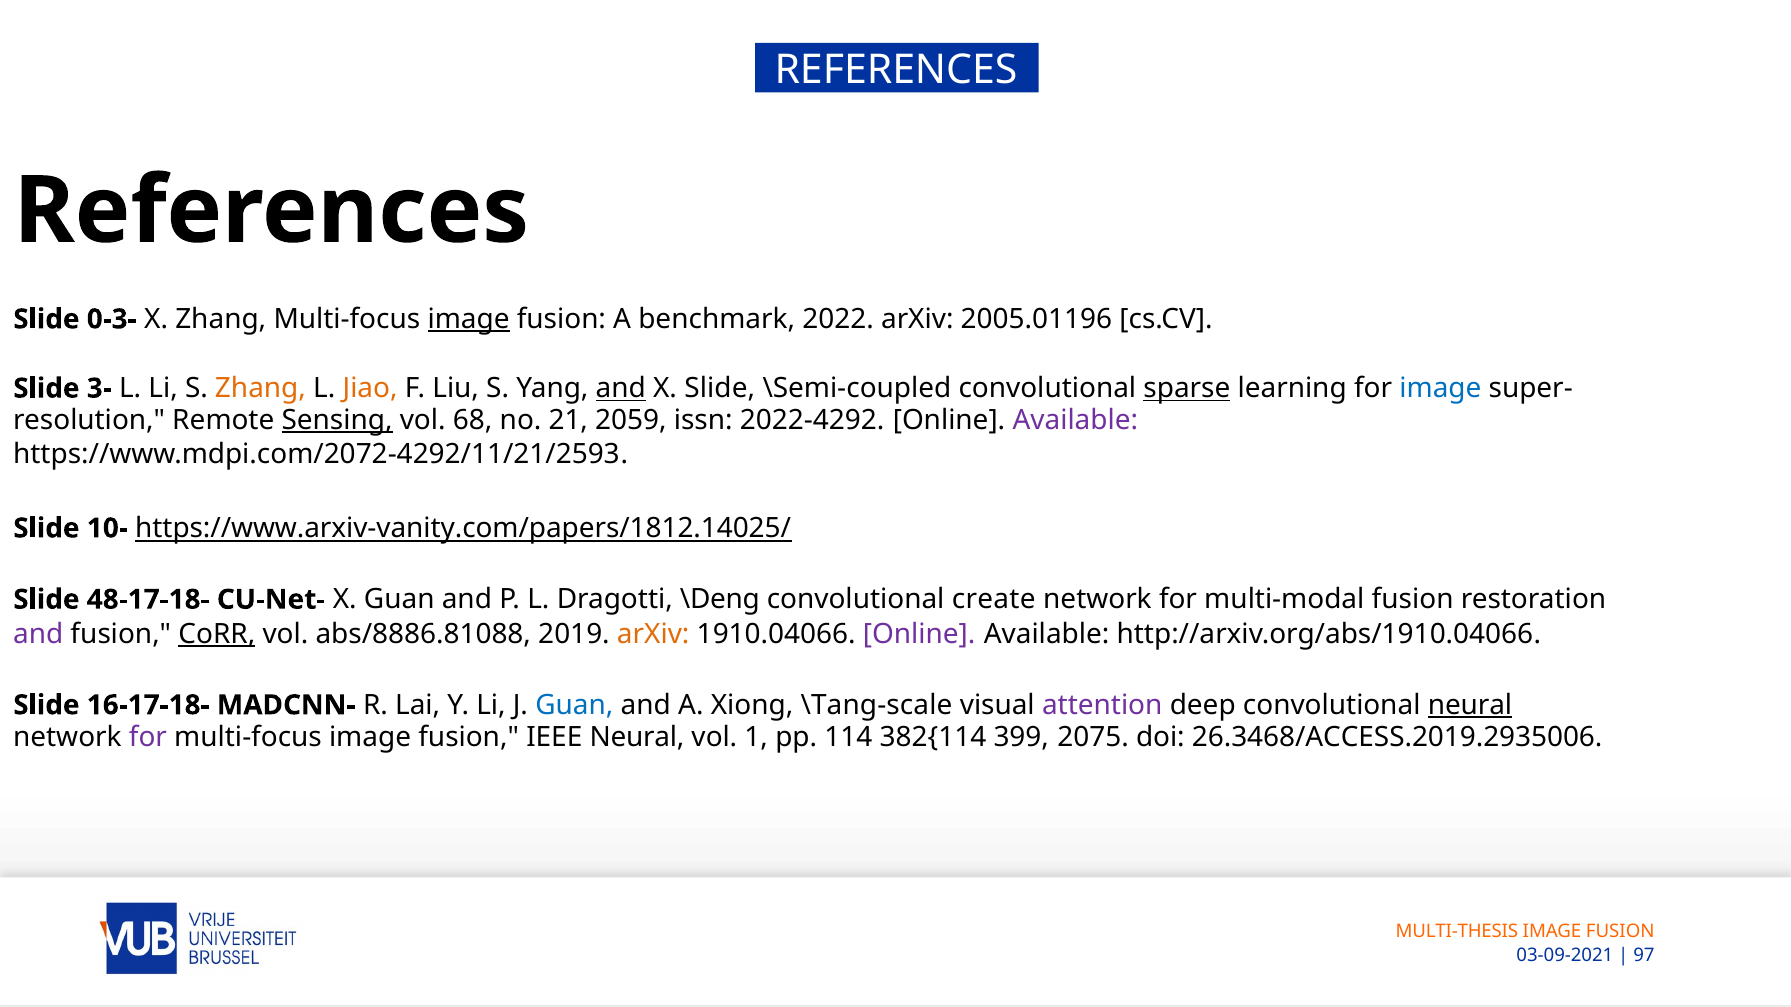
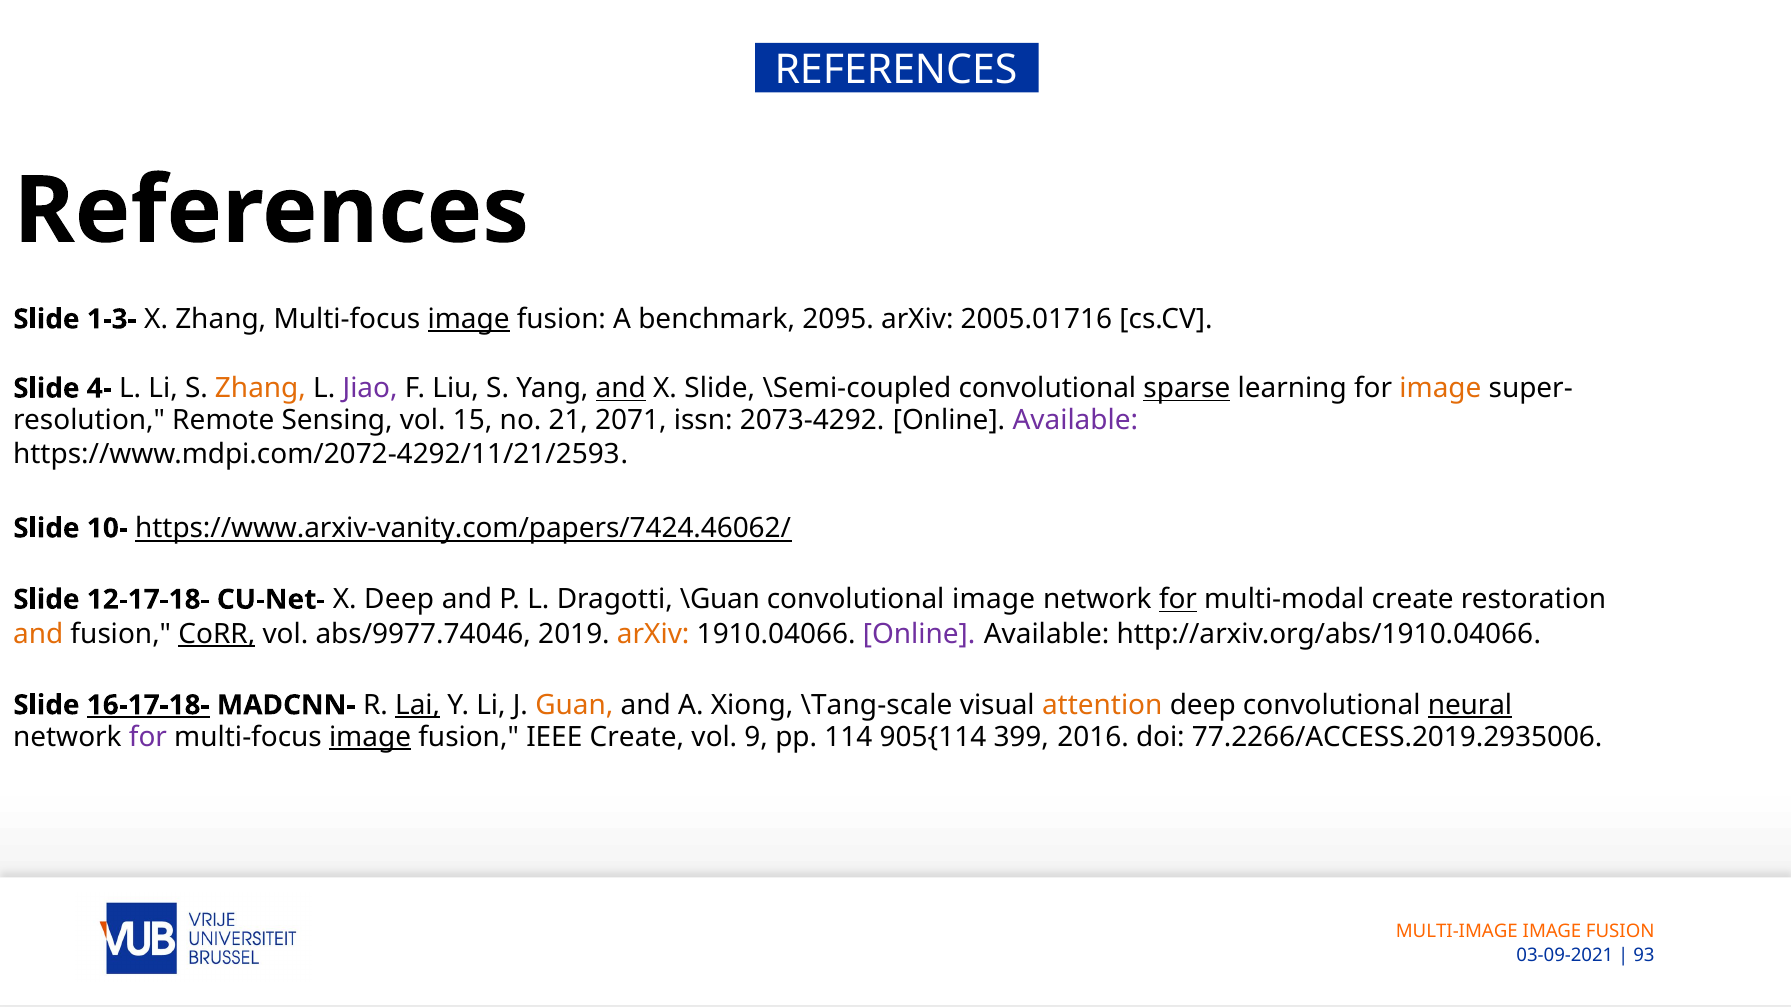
0-3-: 0-3- -> 1-3-
2022: 2022 -> 2095
2005.01196: 2005.01196 -> 2005.01716
3-: 3- -> 4-
Jiao colour: orange -> purple
image at (1440, 389) colour: blue -> orange
Sensing underline: present -> none
68: 68 -> 15
2059: 2059 -> 2071
2022-4292: 2022-4292 -> 2073-4292
https://www.arxiv-vanity.com/papers/1812.14025/: https://www.arxiv-vanity.com/papers/1812.14025/ -> https://www.arxiv-vanity.com/papers/7424.46062/
48-17-18-: 48-17-18- -> 12-17-18-
X Guan: Guan -> Deep
\Deng: \Deng -> \Guan
convolutional create: create -> image
for at (1178, 600) underline: none -> present
multi-modal fusion: fusion -> create
and at (38, 634) colour: purple -> orange
abs/8886.81088: abs/8886.81088 -> abs/9977.74046
16-17-18- underline: none -> present
Lai underline: none -> present
Guan at (574, 705) colour: blue -> orange
attention colour: purple -> orange
image at (370, 737) underline: none -> present
IEEE Neural: Neural -> Create
1: 1 -> 9
382{114: 382{114 -> 905{114
2075: 2075 -> 2016
26.3468/ACCESS.2019.2935006: 26.3468/ACCESS.2019.2935006 -> 77.2266/ACCESS.2019.2935006
MULTI-THESIS: MULTI-THESIS -> MULTI-IMAGE
97: 97 -> 93
